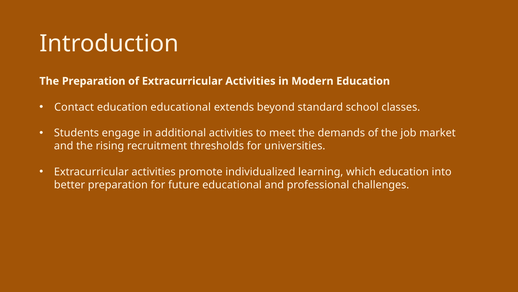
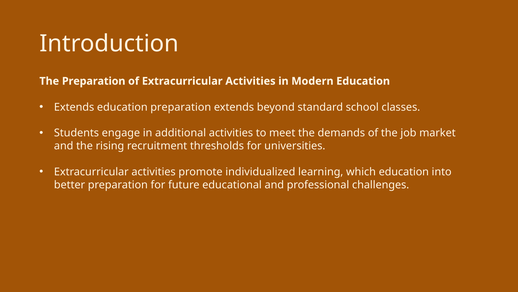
Contact at (74, 107): Contact -> Extends
education educational: educational -> preparation
